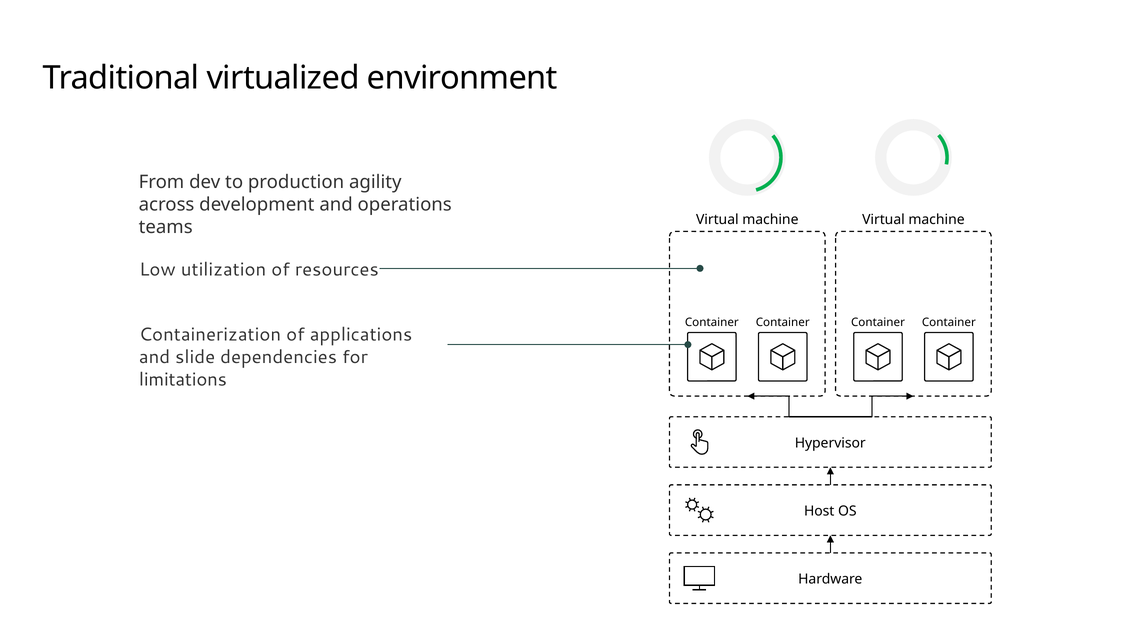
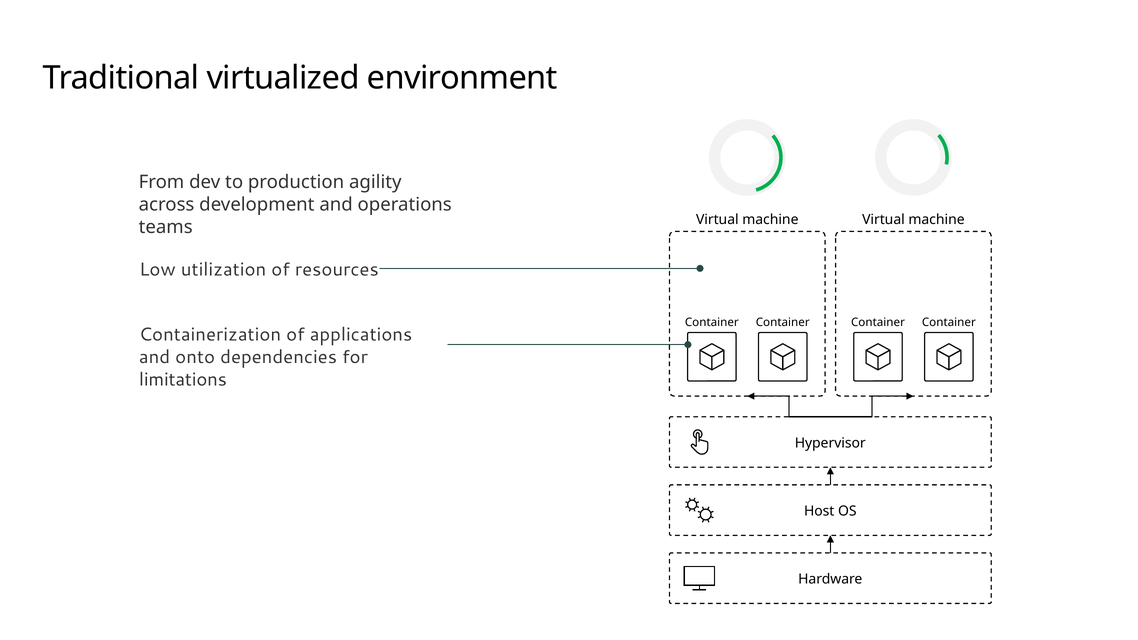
slide: slide -> onto
